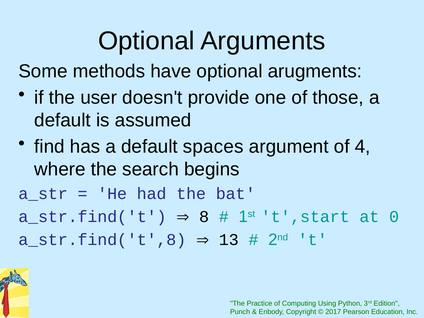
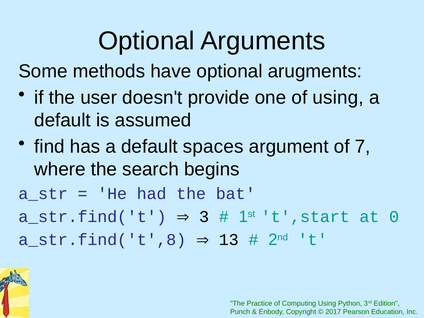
of those: those -> using
4: 4 -> 7
8: 8 -> 3
